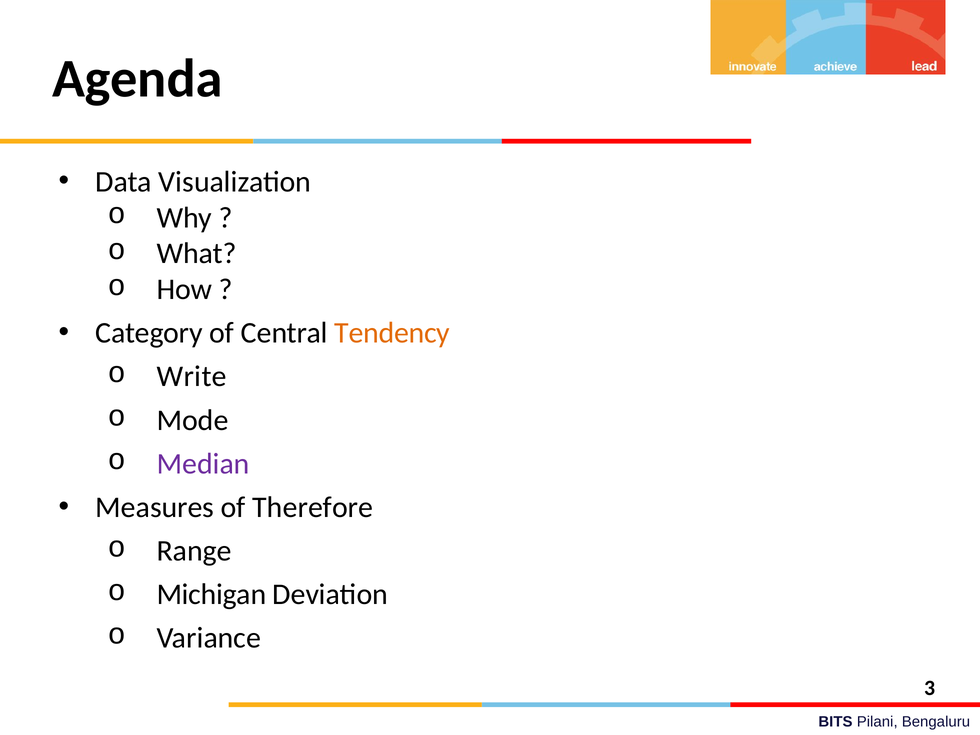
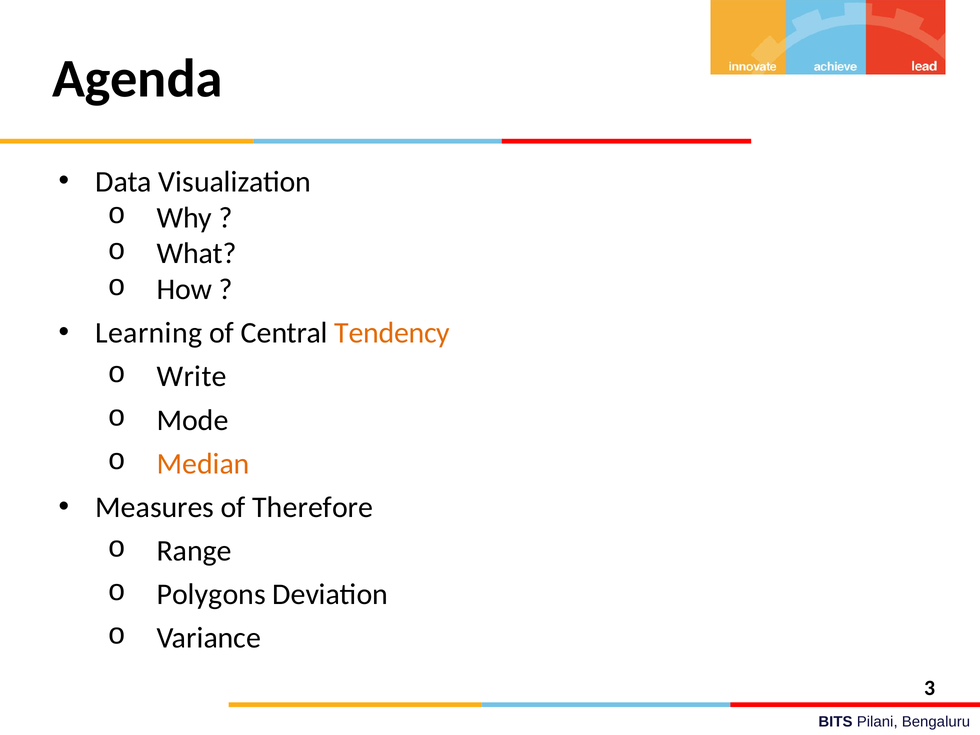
Category: Category -> Learning
Median colour: purple -> orange
Michigan: Michigan -> Polygons
